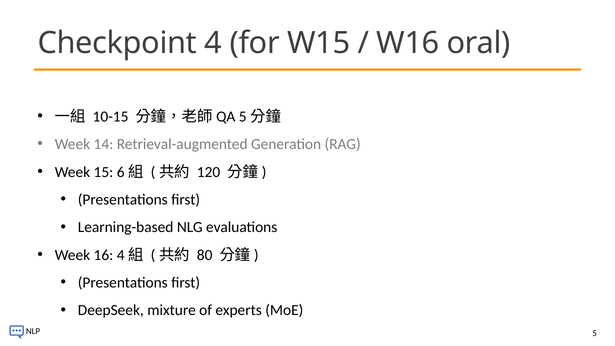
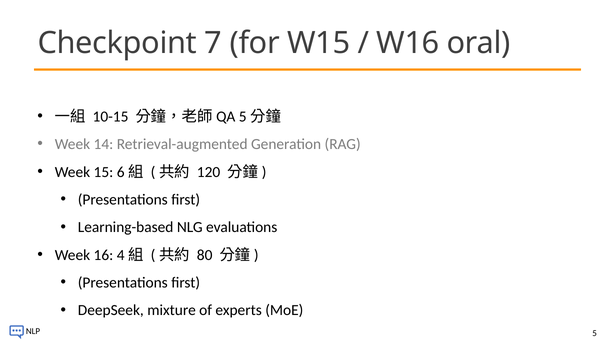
4: 4 -> 7
